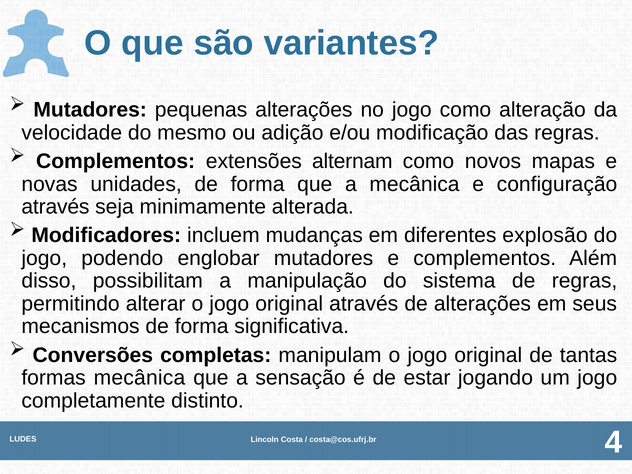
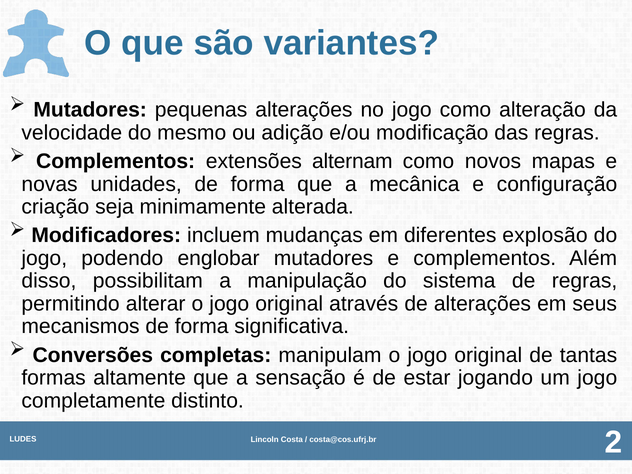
através at (55, 207): através -> criação
formas mecânica: mecânica -> altamente
4: 4 -> 2
